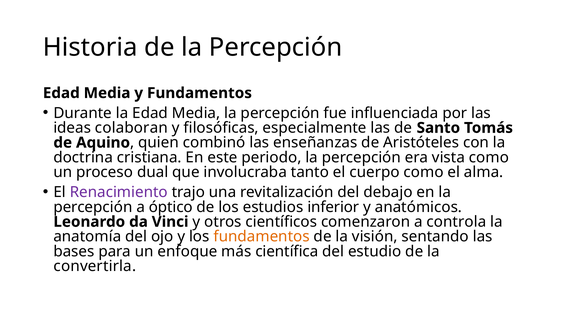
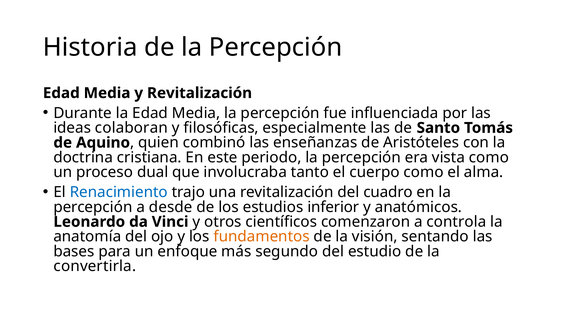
y Fundamentos: Fundamentos -> Revitalización
Renacimiento colour: purple -> blue
debajo: debajo -> cuadro
óptico: óptico -> desde
científica: científica -> segundo
